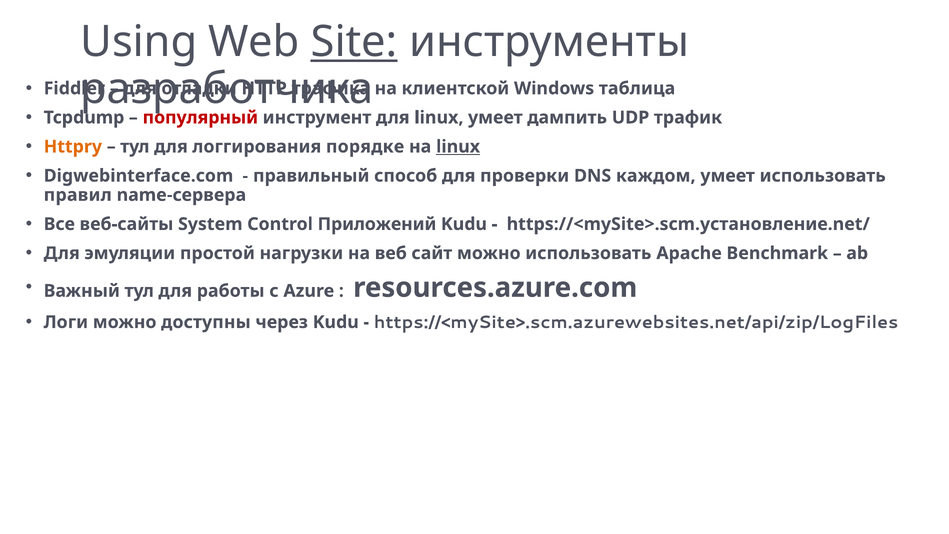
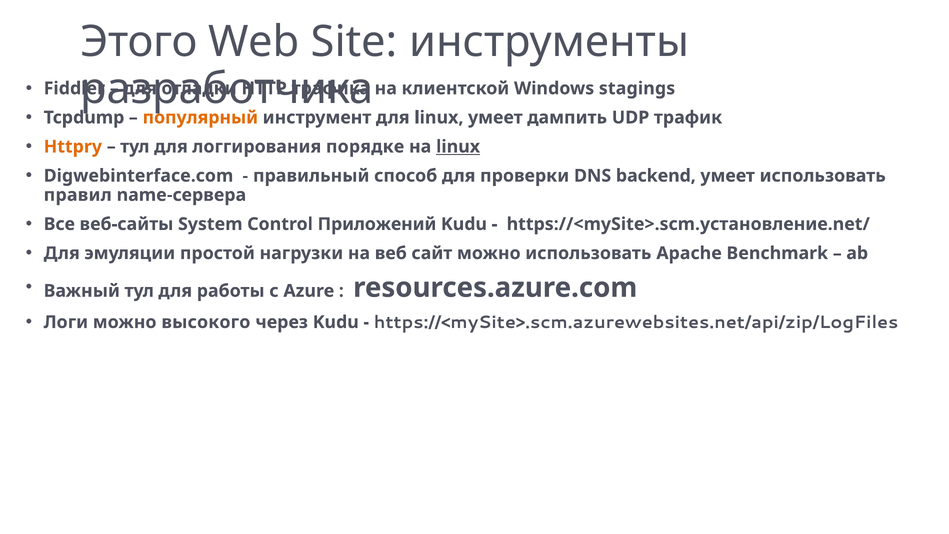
Using: Using -> Этого
Site underline: present -> none
таблица: таблица -> stagings
популярный colour: red -> orange
каждом: каждом -> backend
доступны: доступны -> высокого
